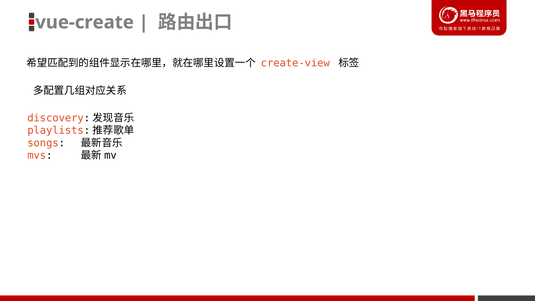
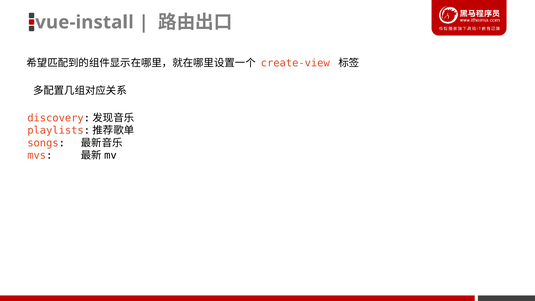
vue-create: vue-create -> vue-install
